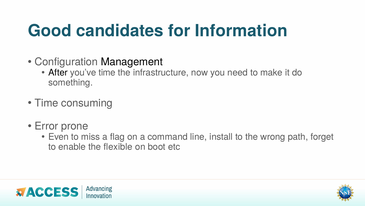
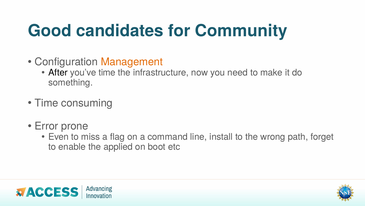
Information: Information -> Community
Management colour: black -> orange
flexible: flexible -> applied
